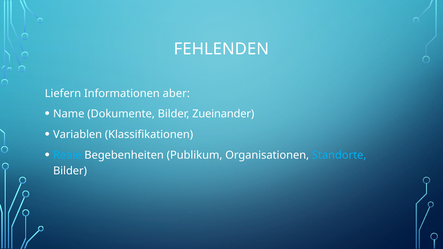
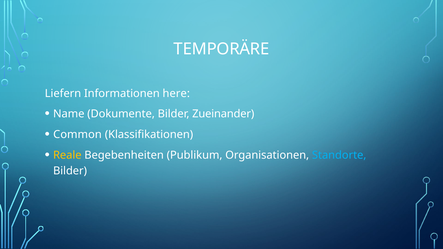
FEHLENDEN: FEHLENDEN -> TEMPORÄRE
aber: aber -> here
Variablen: Variablen -> Common
Reale colour: light blue -> yellow
